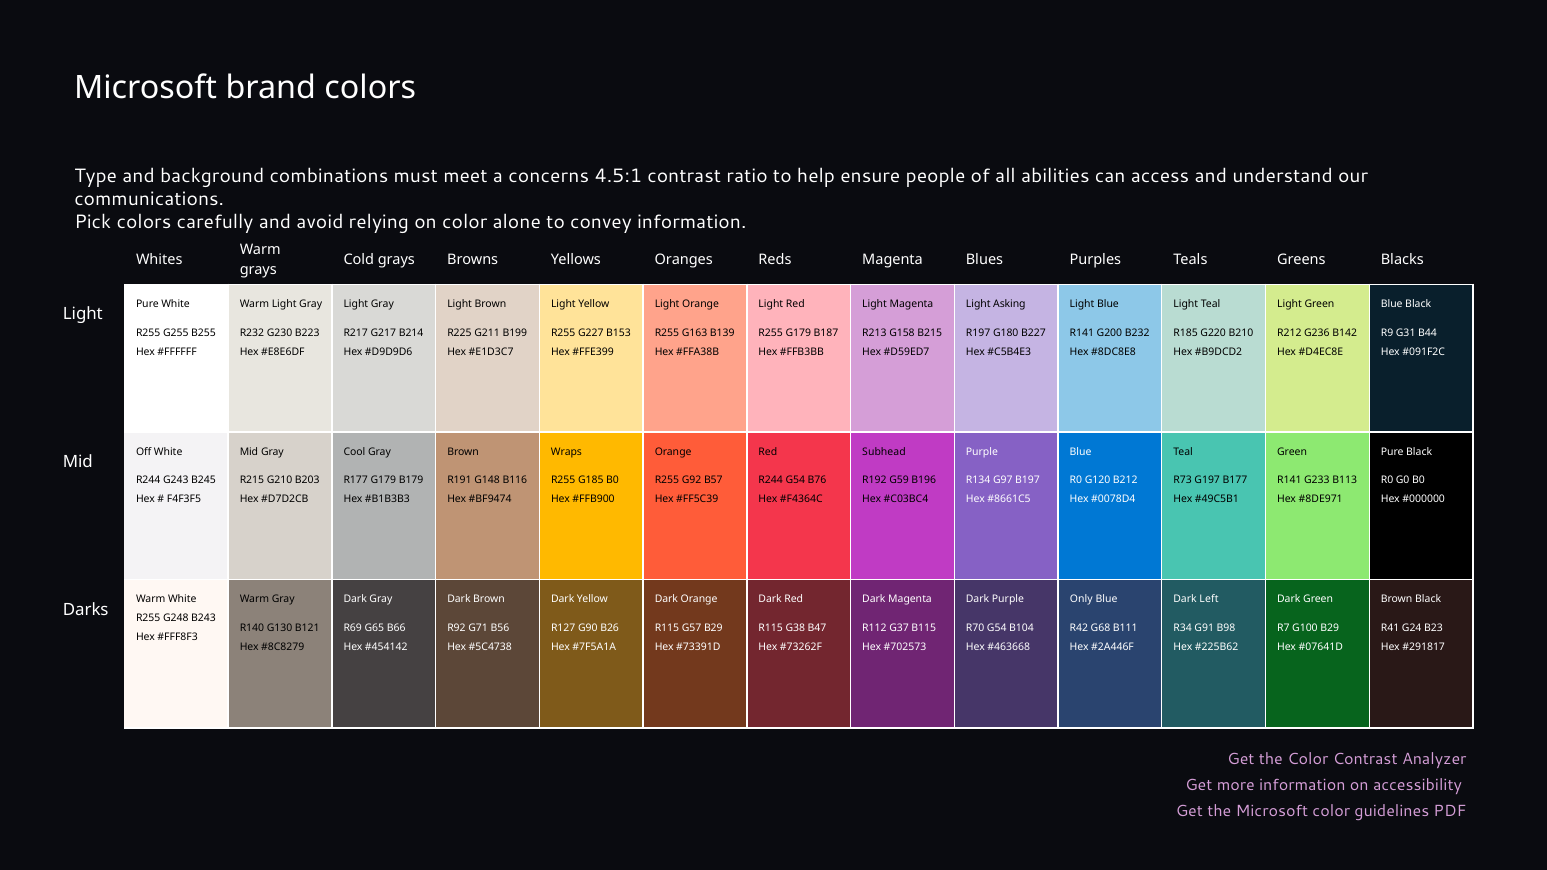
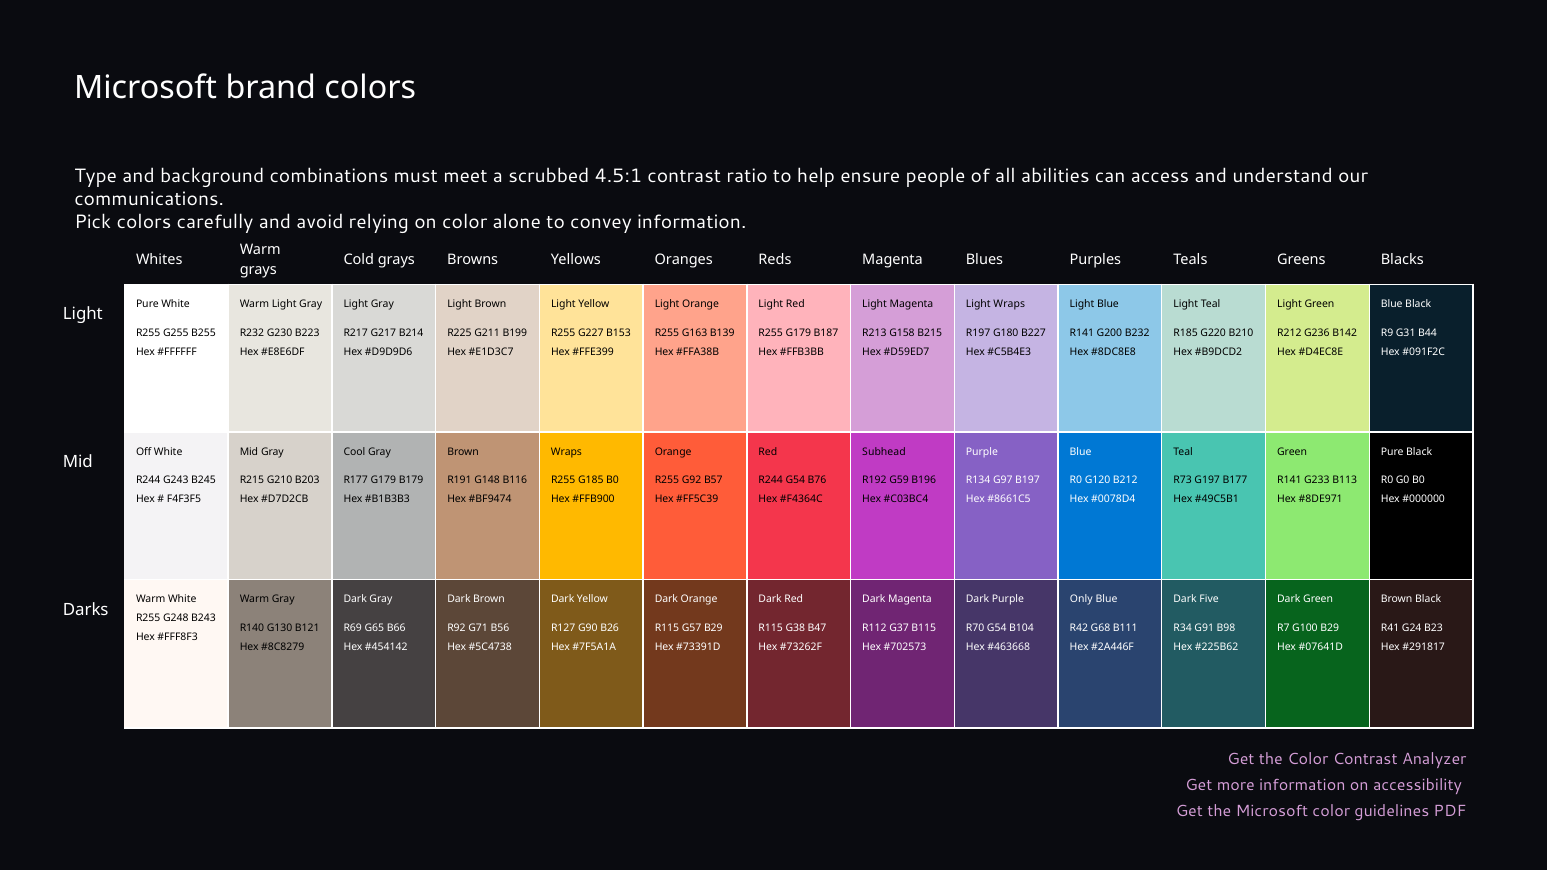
concerns: concerns -> scrubbed
Light Asking: Asking -> Wraps
Left: Left -> Five
